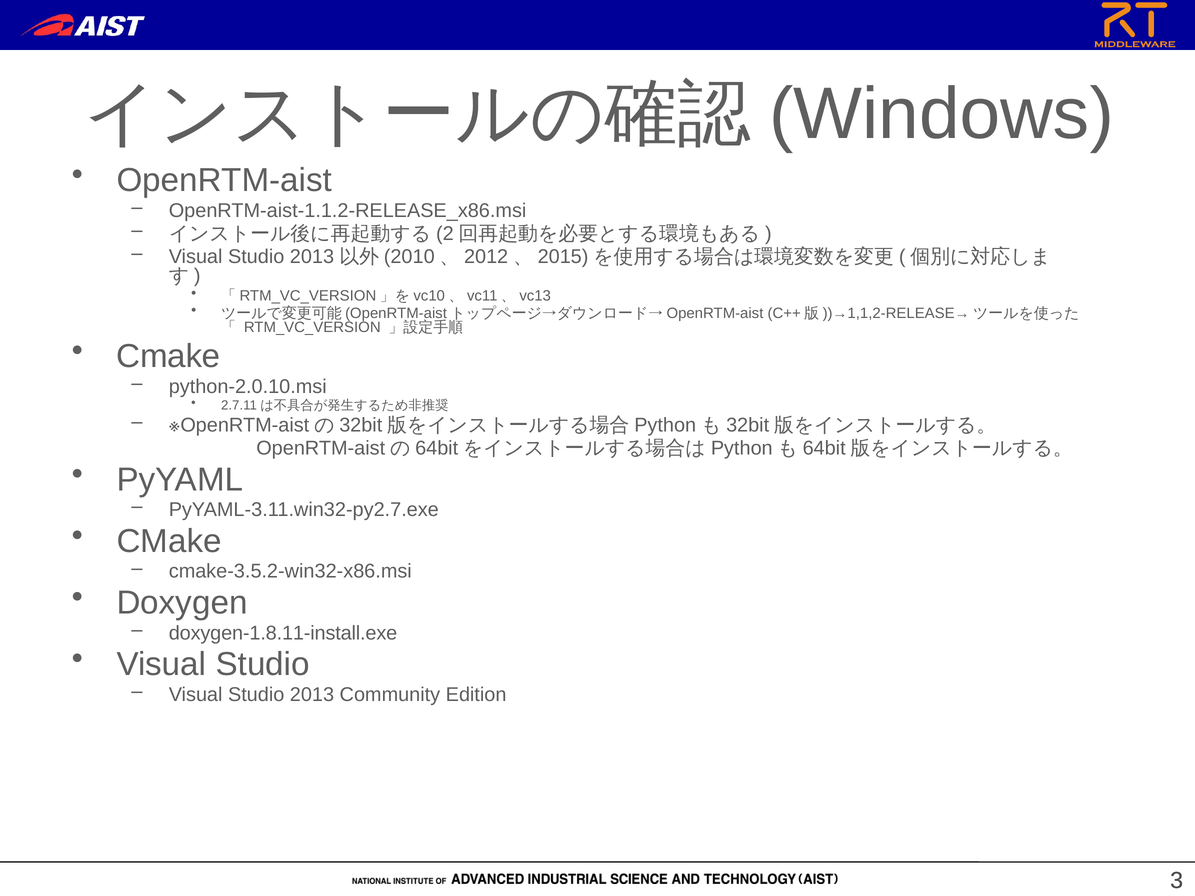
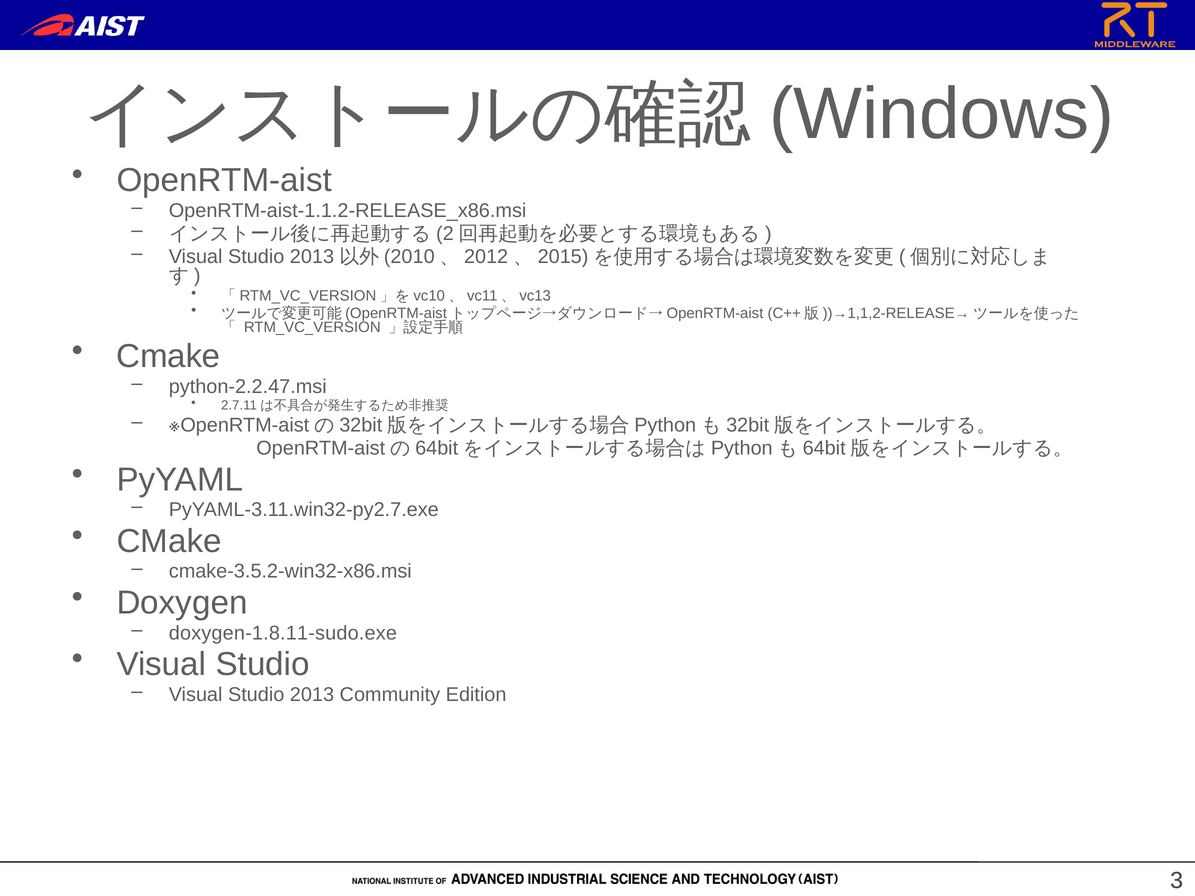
python-2.0.10.msi: python-2.0.10.msi -> python-2.2.47.msi
doxygen-1.8.11-install.exe: doxygen-1.8.11-install.exe -> doxygen-1.8.11-sudo.exe
